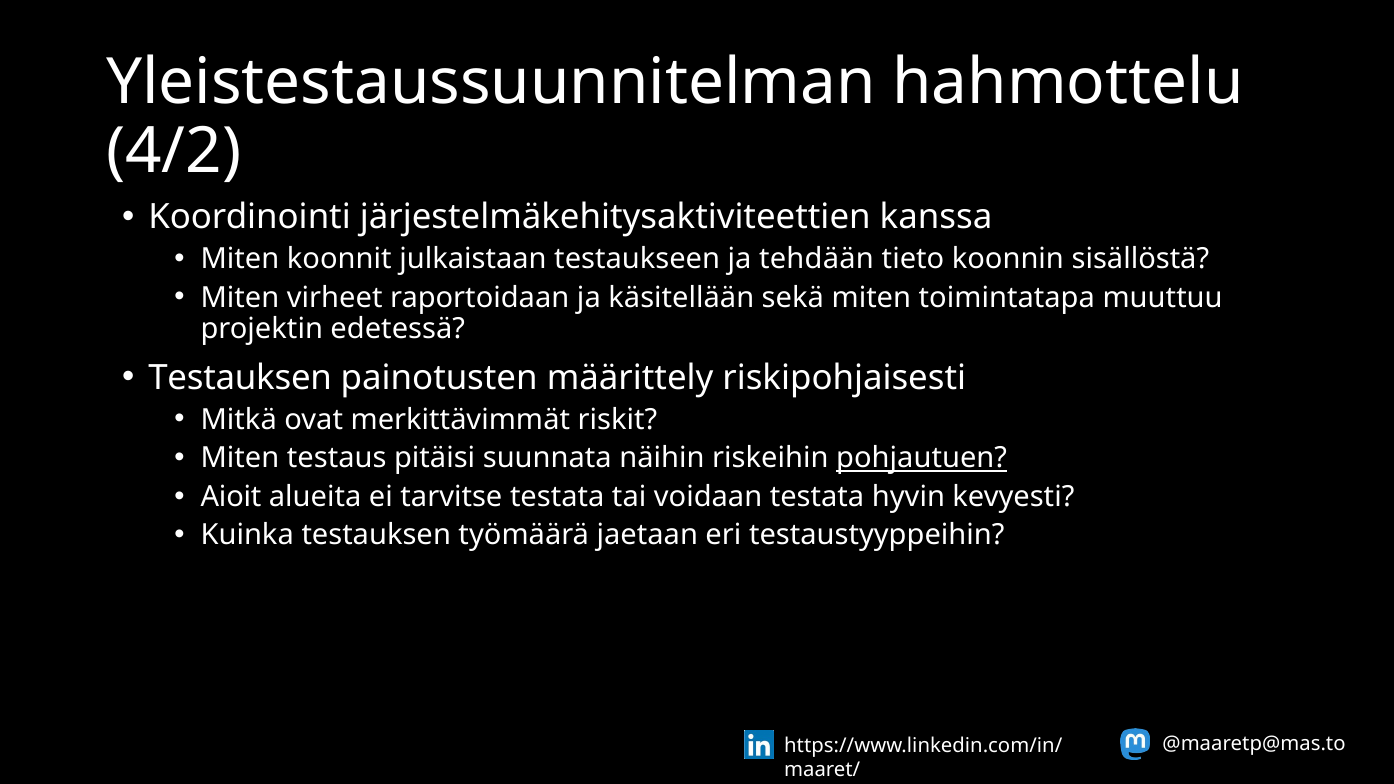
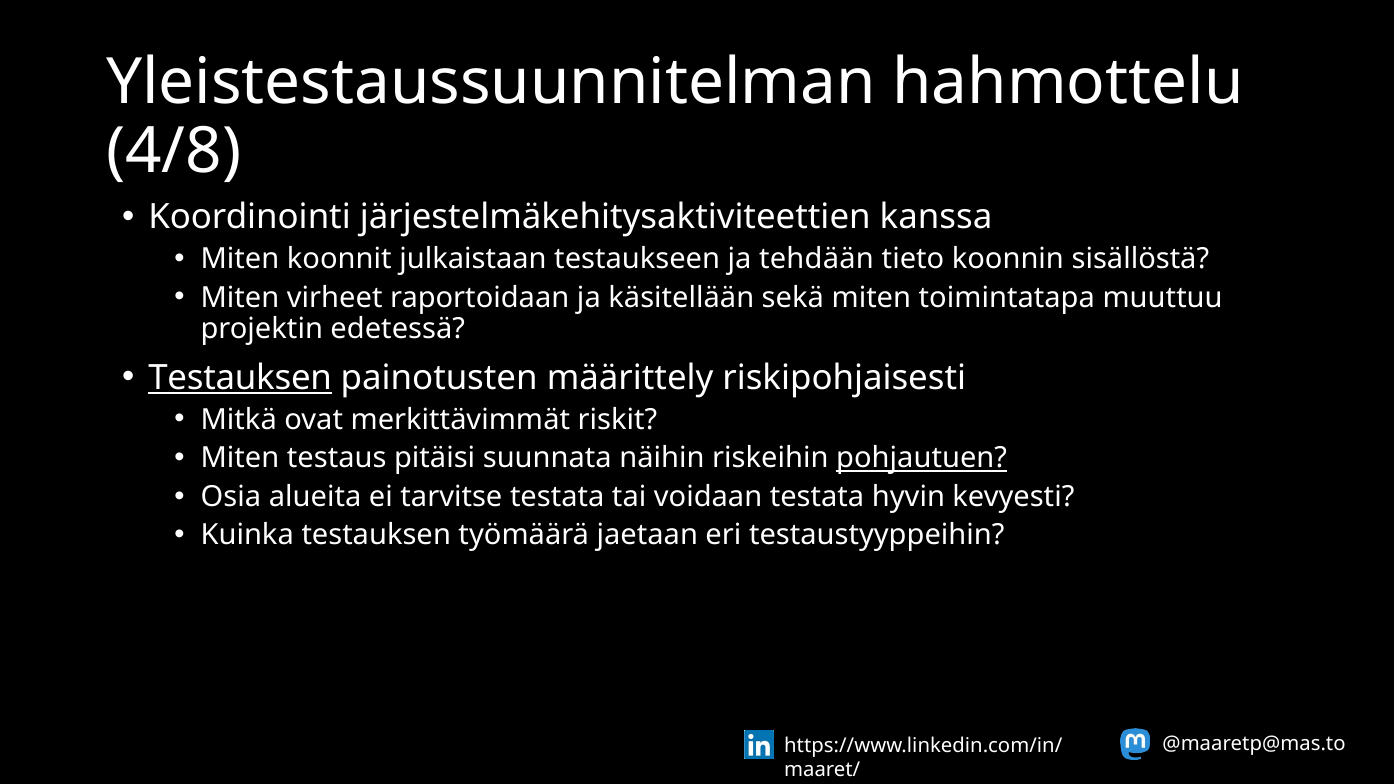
4/2: 4/2 -> 4/8
Testauksen at (240, 378) underline: none -> present
Aioit: Aioit -> Osia
